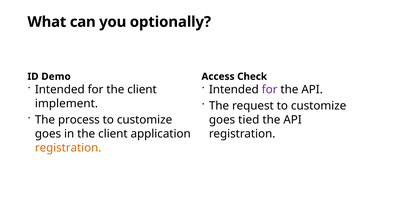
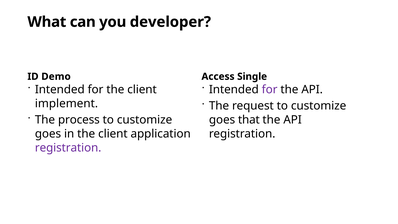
optionally: optionally -> developer
Check: Check -> Single
tied: tied -> that
registration at (68, 148) colour: orange -> purple
